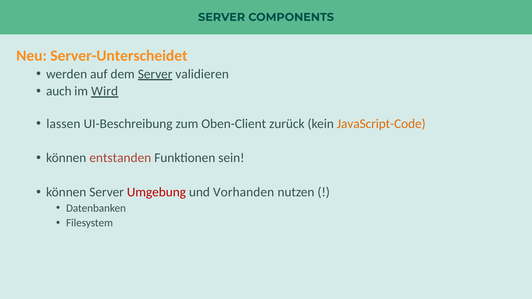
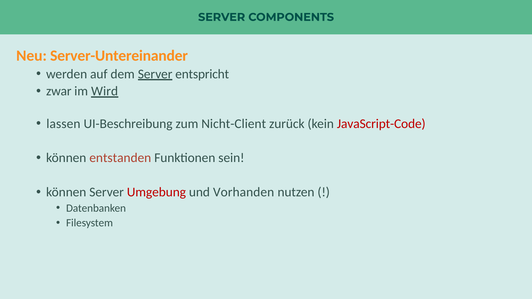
Server-Unterscheidet: Server-Unterscheidet -> Server-Untereinander
validieren: validieren -> entspricht
auch: auch -> zwar
Oben-Client: Oben-Client -> Nicht-Client
JavaScript-Code colour: orange -> red
